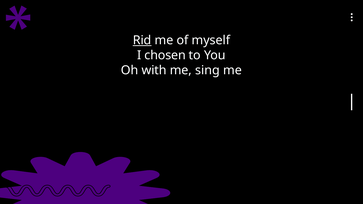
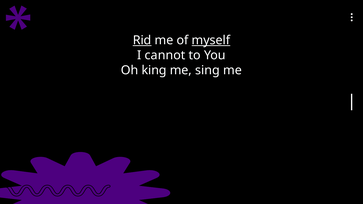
myself underline: none -> present
chosen: chosen -> cannot
with: with -> king
